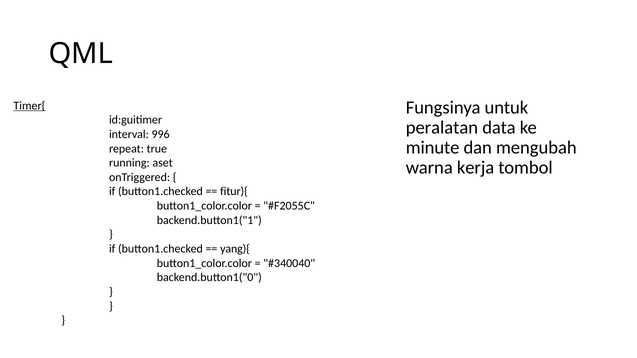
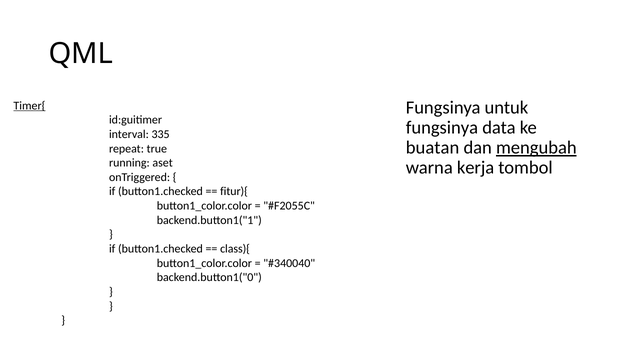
peralatan at (442, 128): peralatan -> fungsinya
996: 996 -> 335
minute: minute -> buatan
mengubah underline: none -> present
yang){: yang){ -> class){
